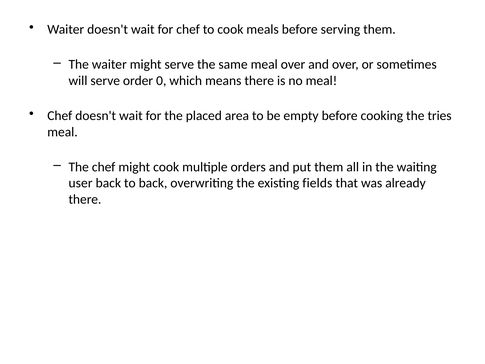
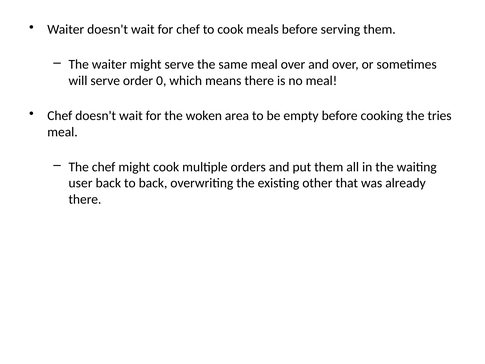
placed: placed -> woken
fields: fields -> other
